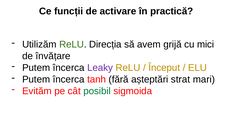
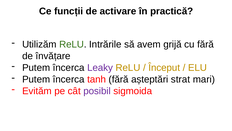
Direcția: Direcția -> Intrările
cu mici: mici -> fără
posibil colour: green -> purple
